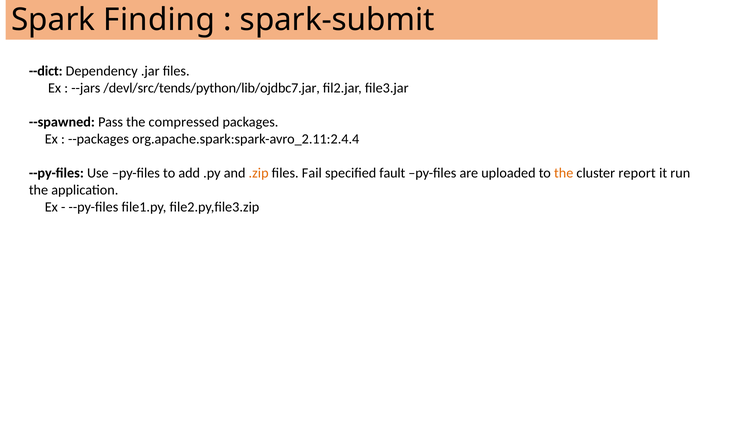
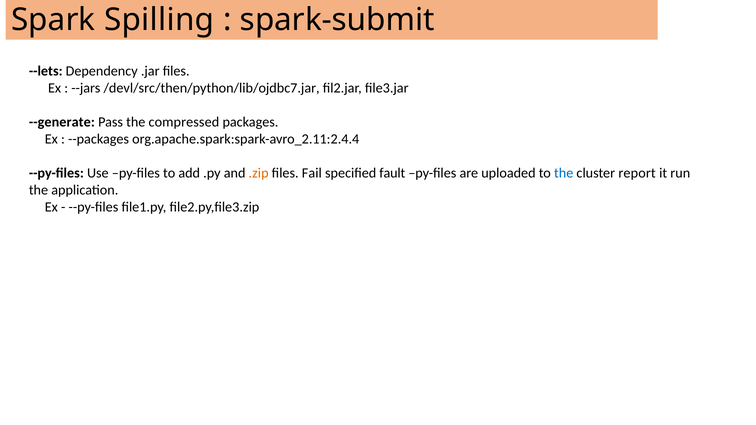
Finding: Finding -> Spilling
--dict: --dict -> --lets
/devl/src/tends/python/lib/ojdbc7.jar: /devl/src/tends/python/lib/ojdbc7.jar -> /devl/src/then/python/lib/ojdbc7.jar
--spawned: --spawned -> --generate
the at (564, 173) colour: orange -> blue
